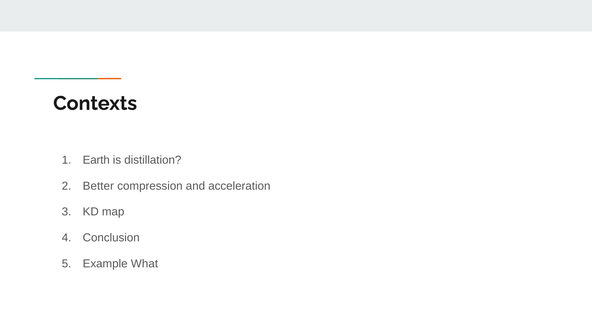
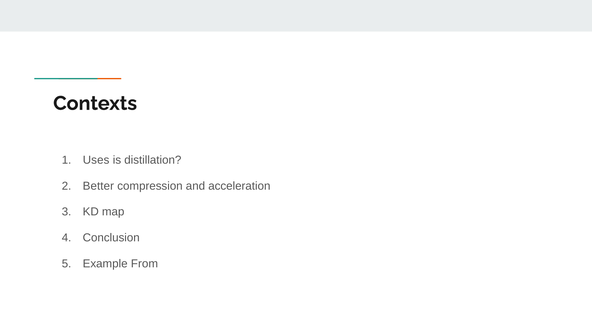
Earth: Earth -> Uses
What: What -> From
